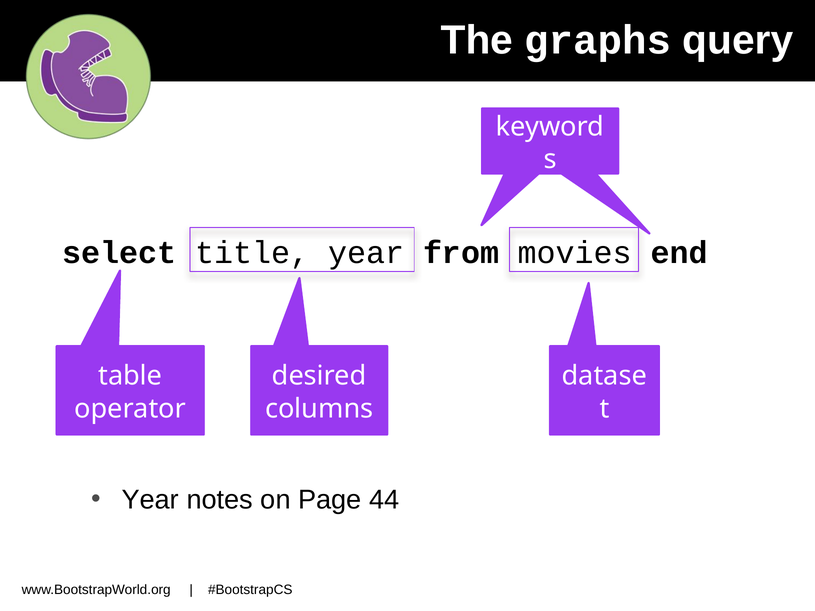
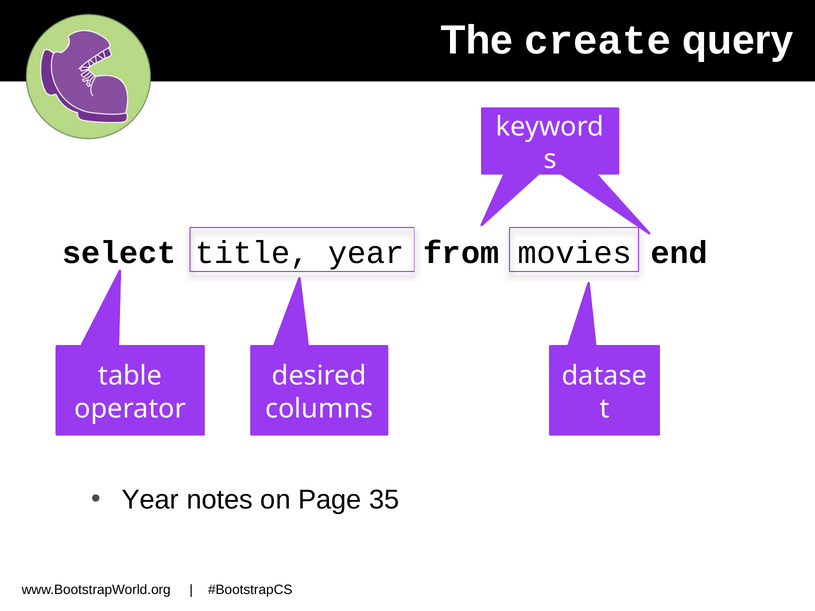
graphs: graphs -> create
44: 44 -> 35
